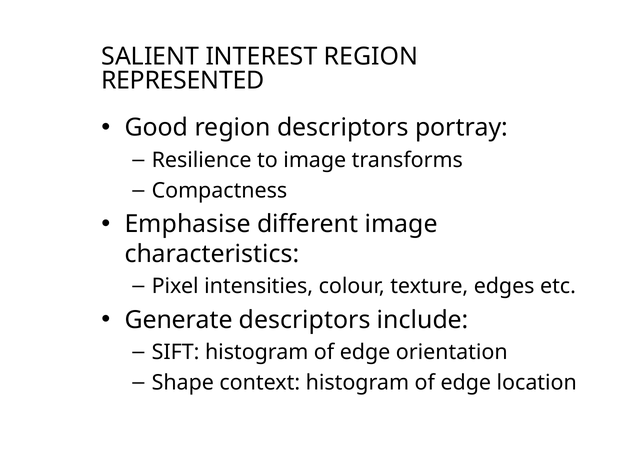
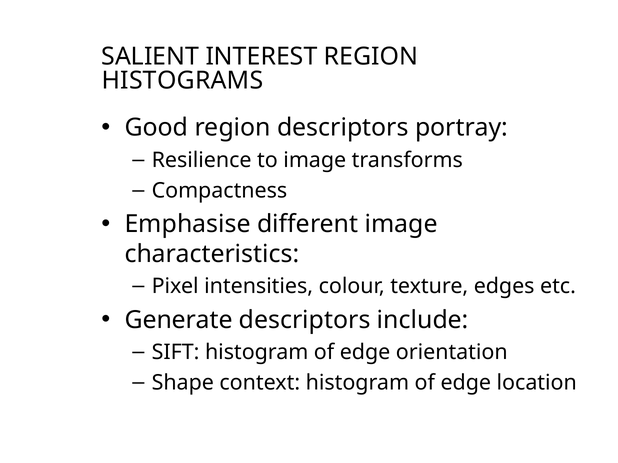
REPRESENTED: REPRESENTED -> HISTOGRAMS
